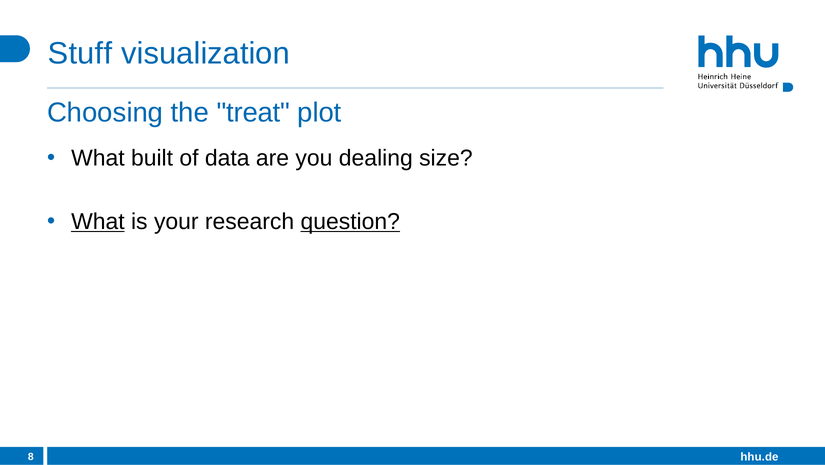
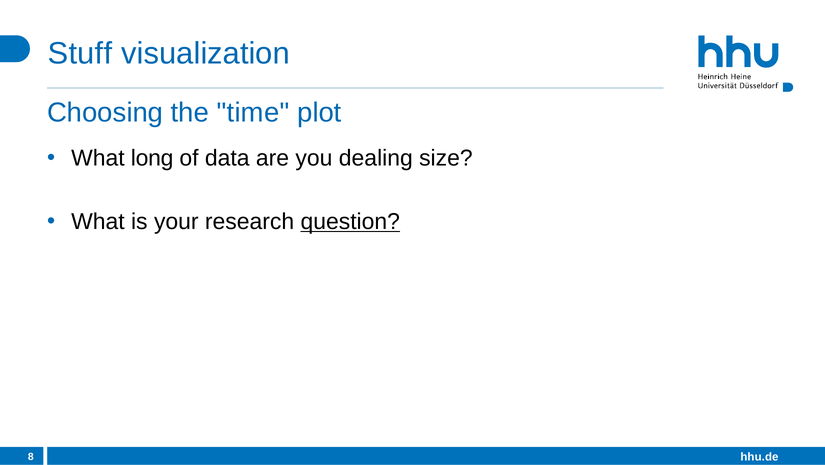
treat: treat -> time
built: built -> long
What at (98, 221) underline: present -> none
